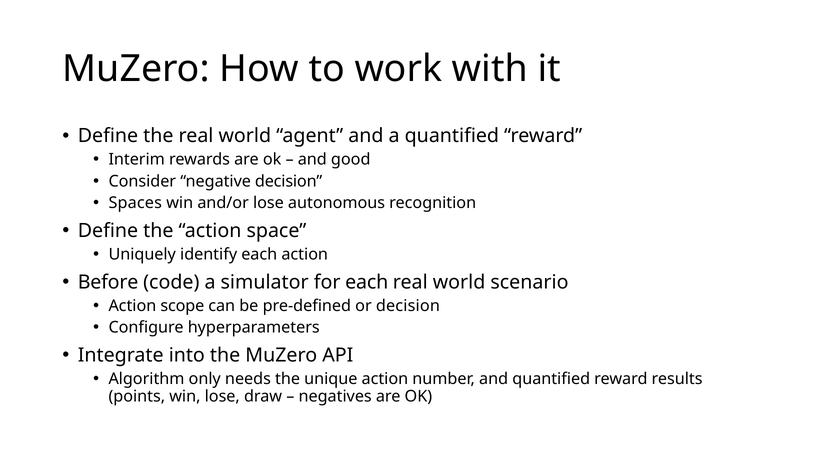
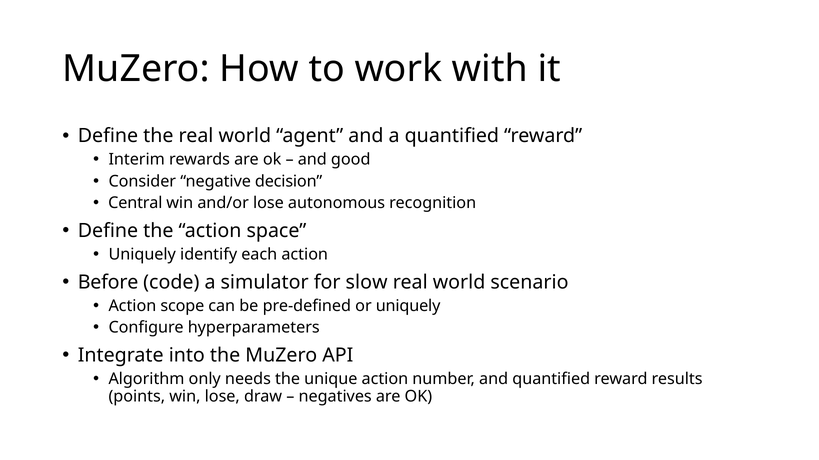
Spaces: Spaces -> Central
for each: each -> slow
or decision: decision -> uniquely
